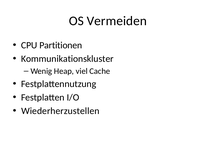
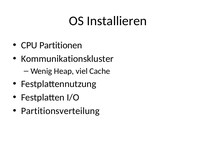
Vermeiden: Vermeiden -> Installieren
Wiederherzustellen: Wiederherzustellen -> Partitionsverteilung
